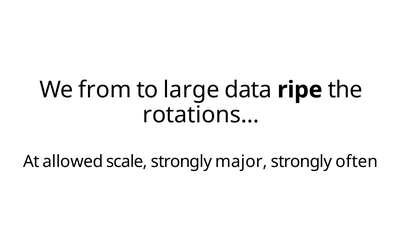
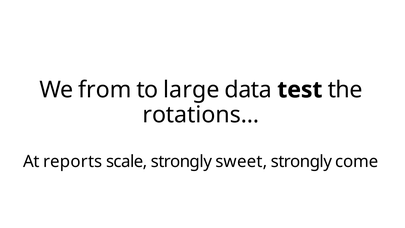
ripe: ripe -> test
allowed: allowed -> reports
major: major -> sweet
often: often -> come
